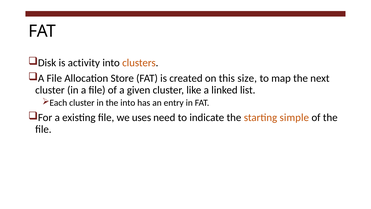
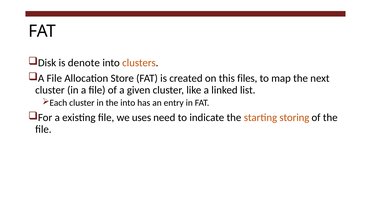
activity: activity -> denote
size: size -> files
simple: simple -> storing
